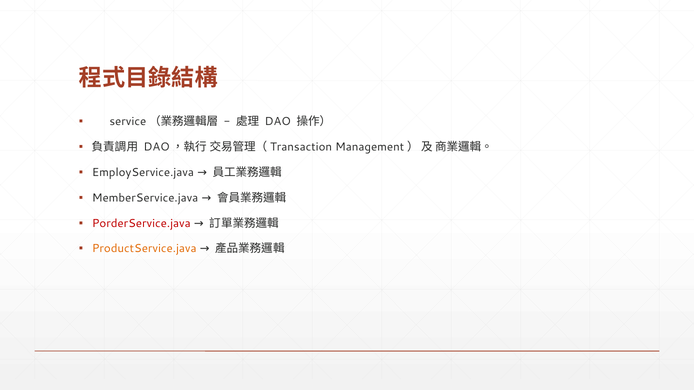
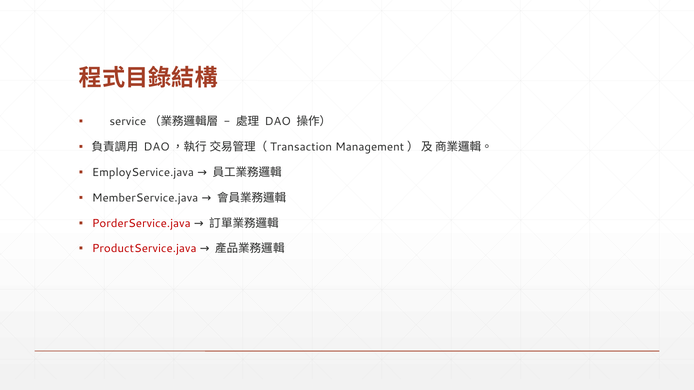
ProductService.java colour: orange -> red
